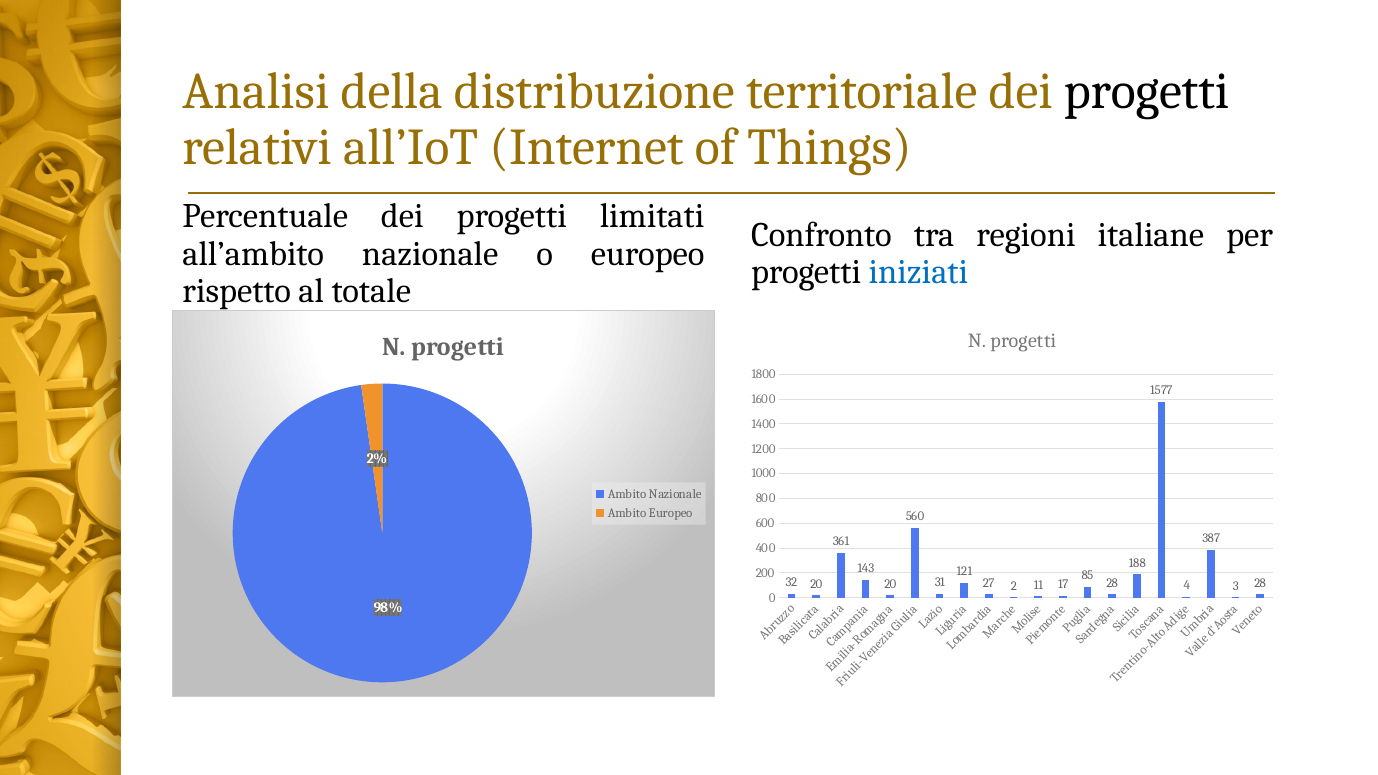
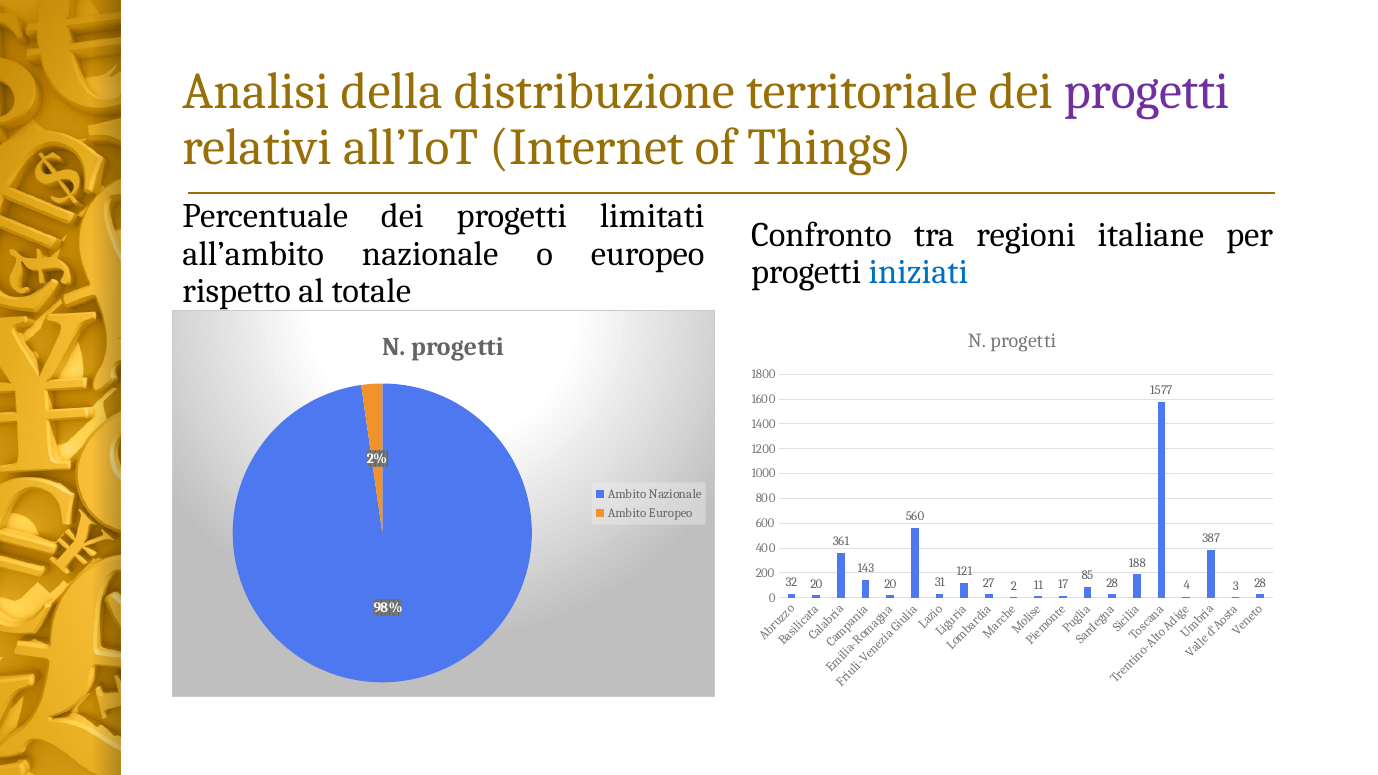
progetti at (1147, 92) colour: black -> purple
